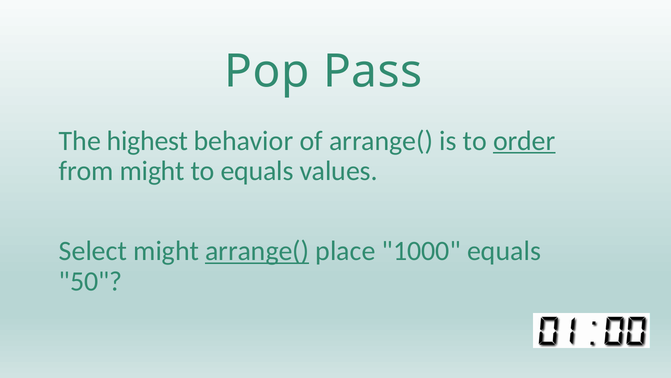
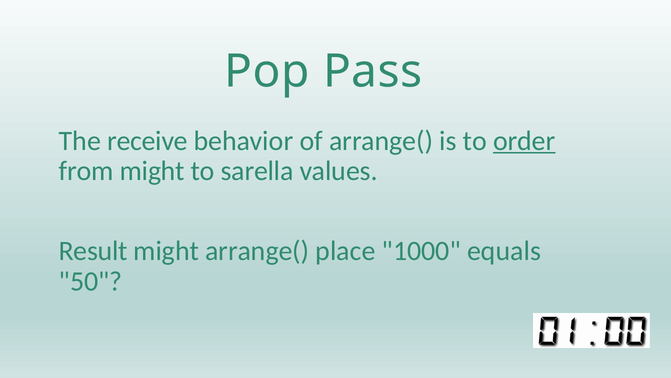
highest: highest -> receive
to equals: equals -> sarella
Select: Select -> Result
arrange( at (257, 251) underline: present -> none
